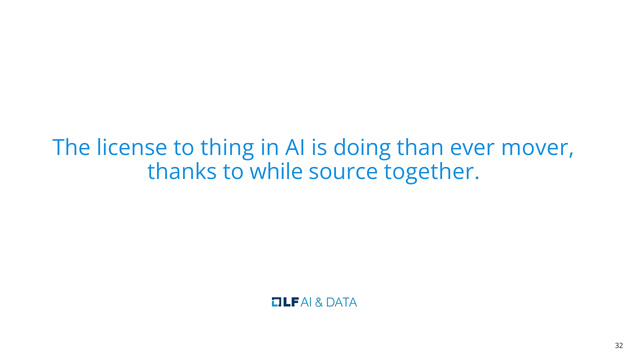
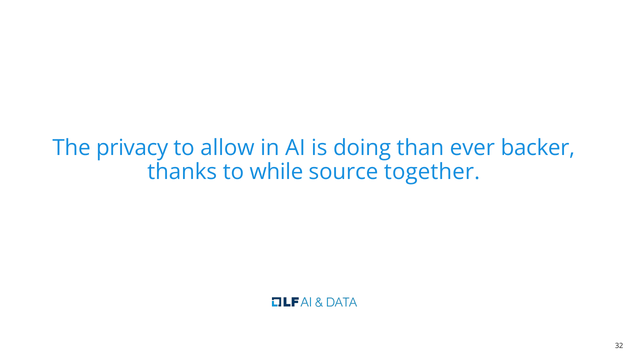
license: license -> privacy
thing: thing -> allow
mover: mover -> backer
